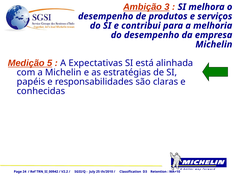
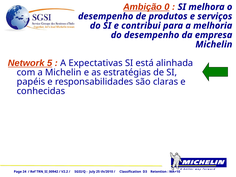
3: 3 -> 0
Medição: Medição -> Network
